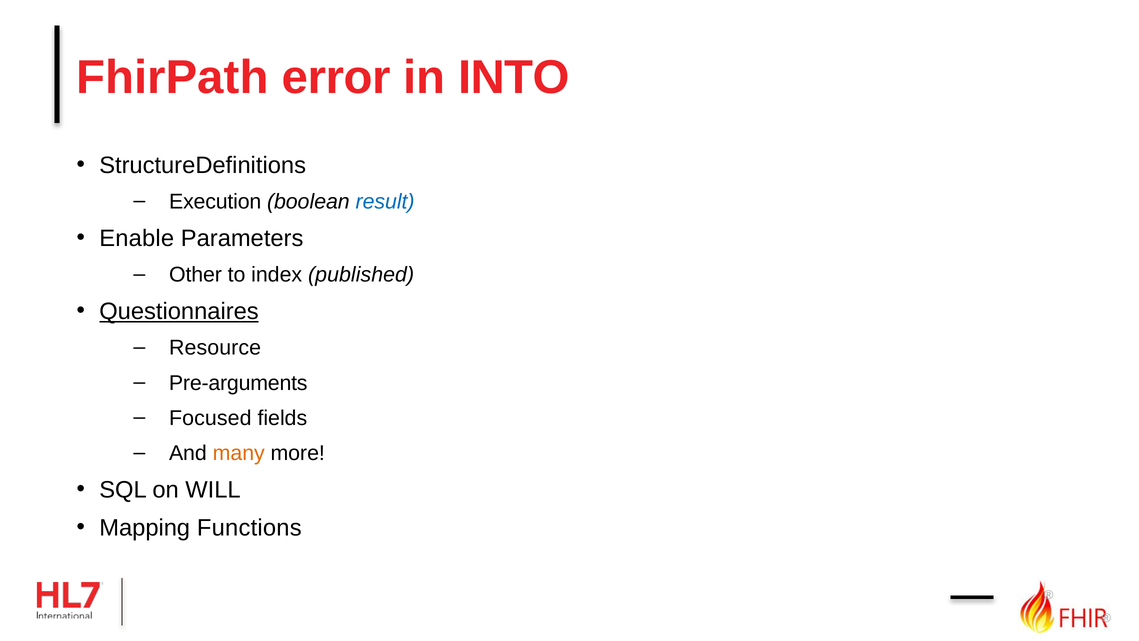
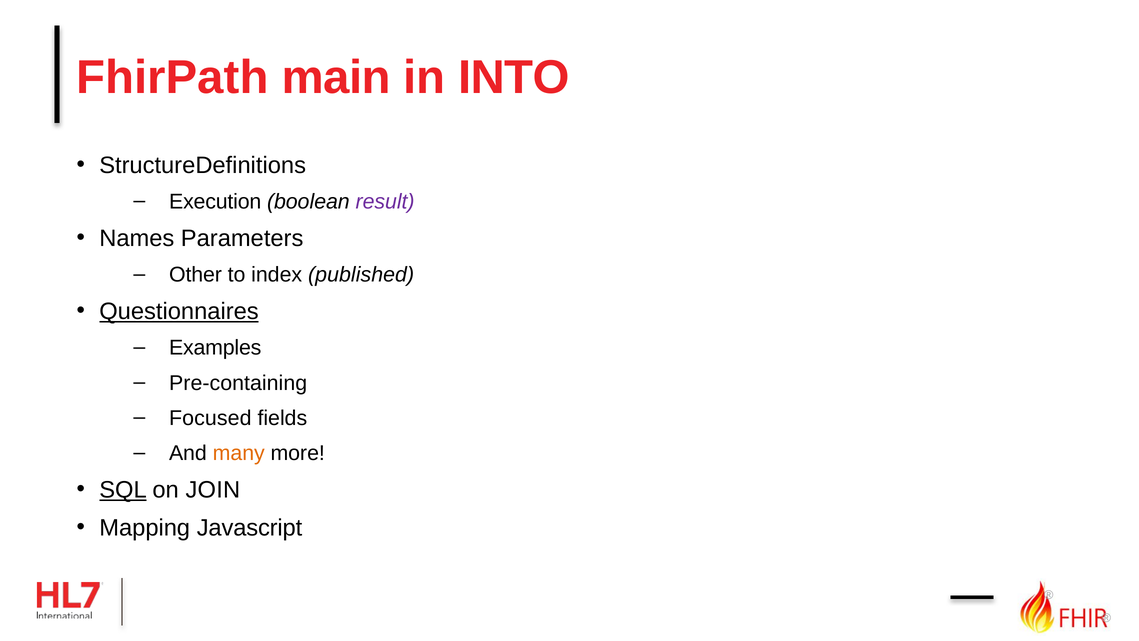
error: error -> main
result colour: blue -> purple
Enable: Enable -> Names
Resource: Resource -> Examples
Pre-arguments: Pre-arguments -> Pre-containing
SQL underline: none -> present
WILL: WILL -> JOIN
Functions: Functions -> Javascript
